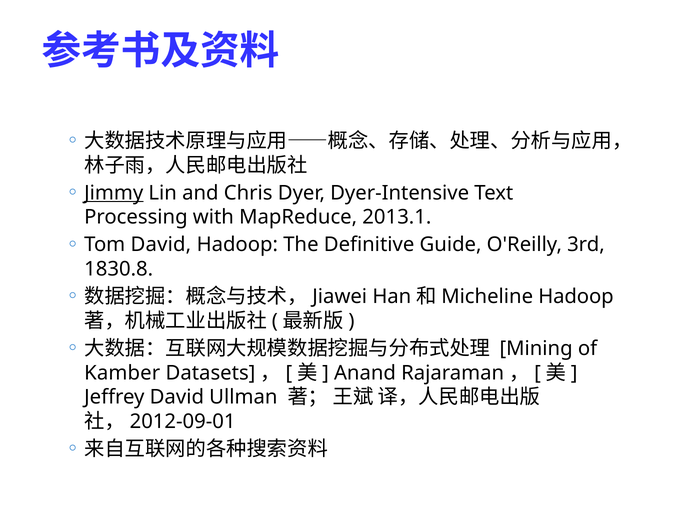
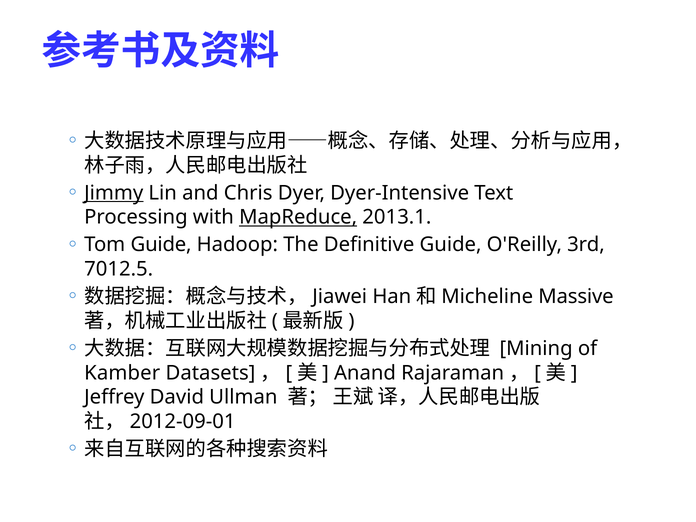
MapReduce underline: none -> present
Tom David: David -> Guide
1830.8: 1830.8 -> 7012.5
Hadoop at (576, 297): Hadoop -> Massive
